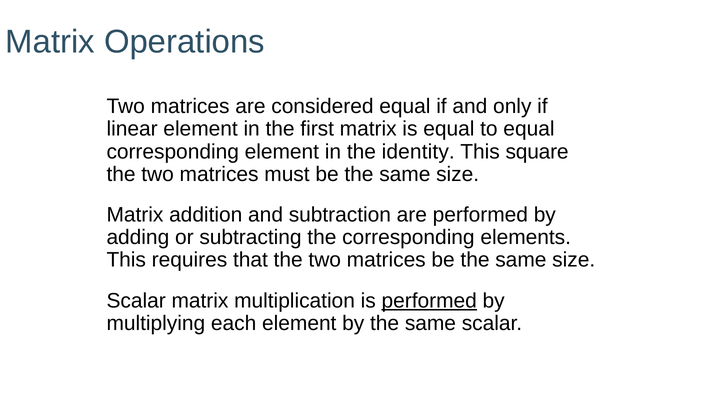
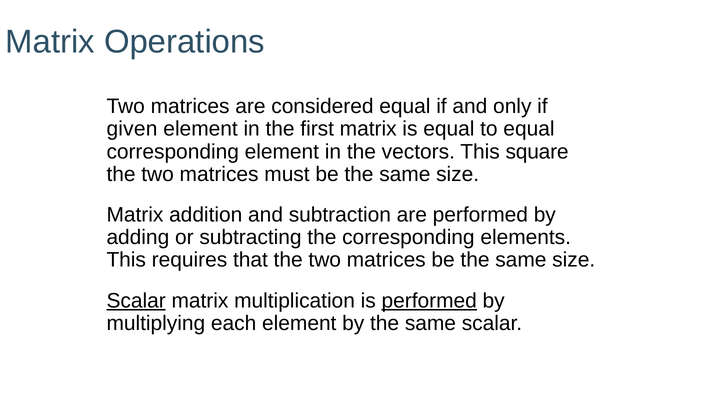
linear: linear -> given
identity: identity -> vectors
Scalar at (136, 301) underline: none -> present
